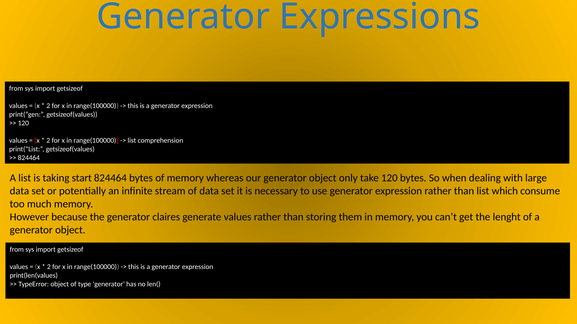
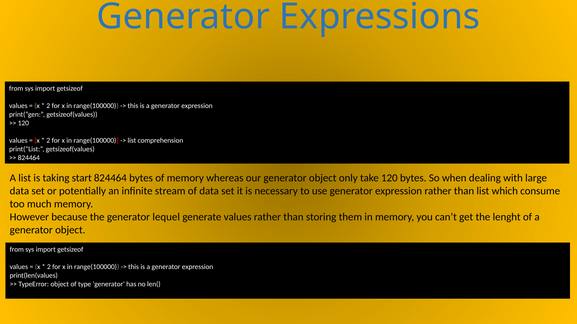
claires: claires -> lequel
